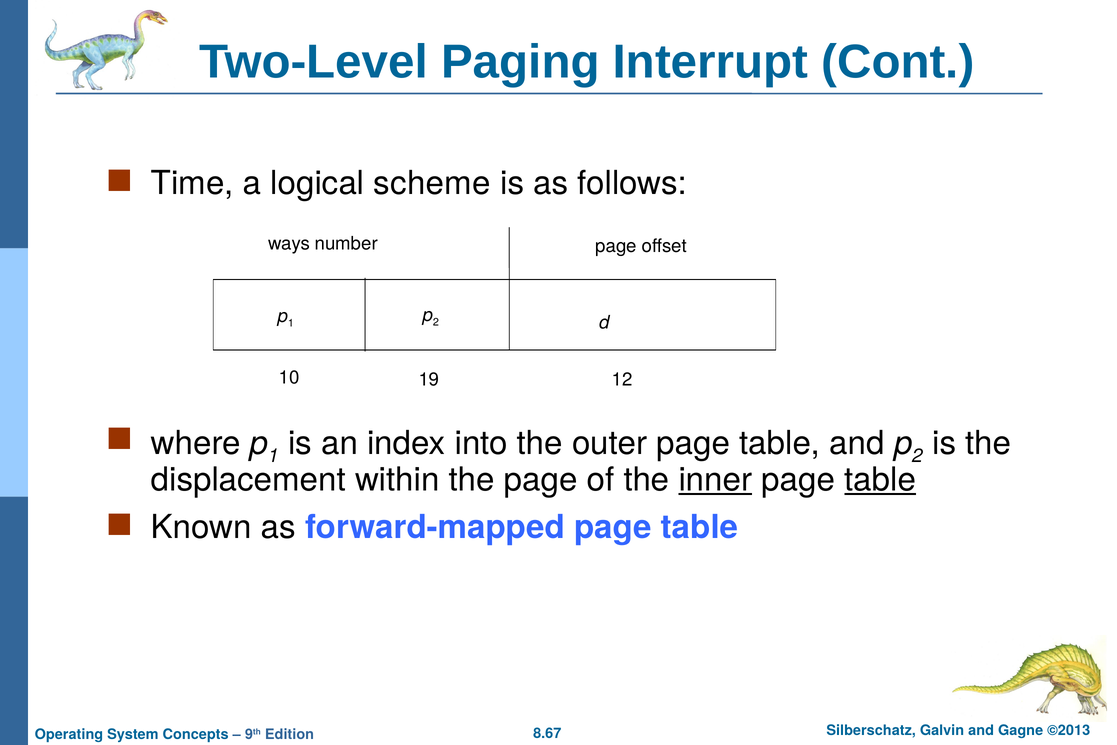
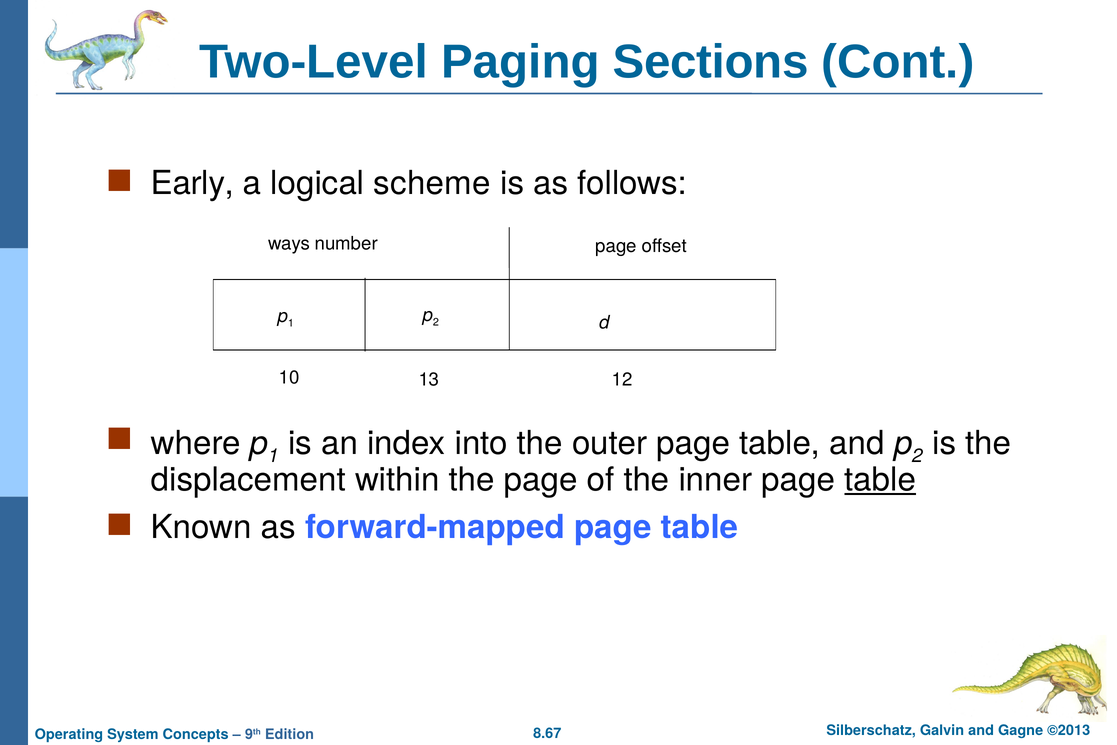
Interrupt: Interrupt -> Sections
Time: Time -> Early
19: 19 -> 13
inner underline: present -> none
